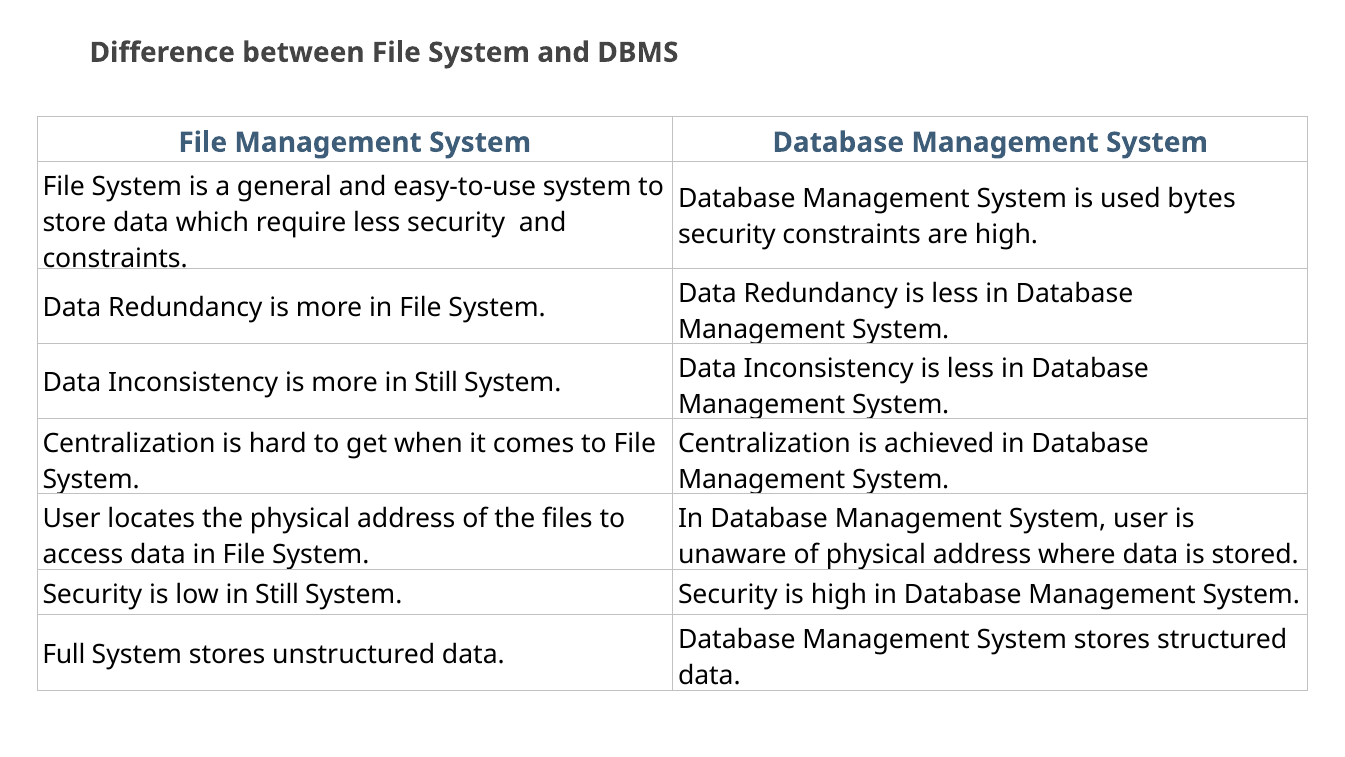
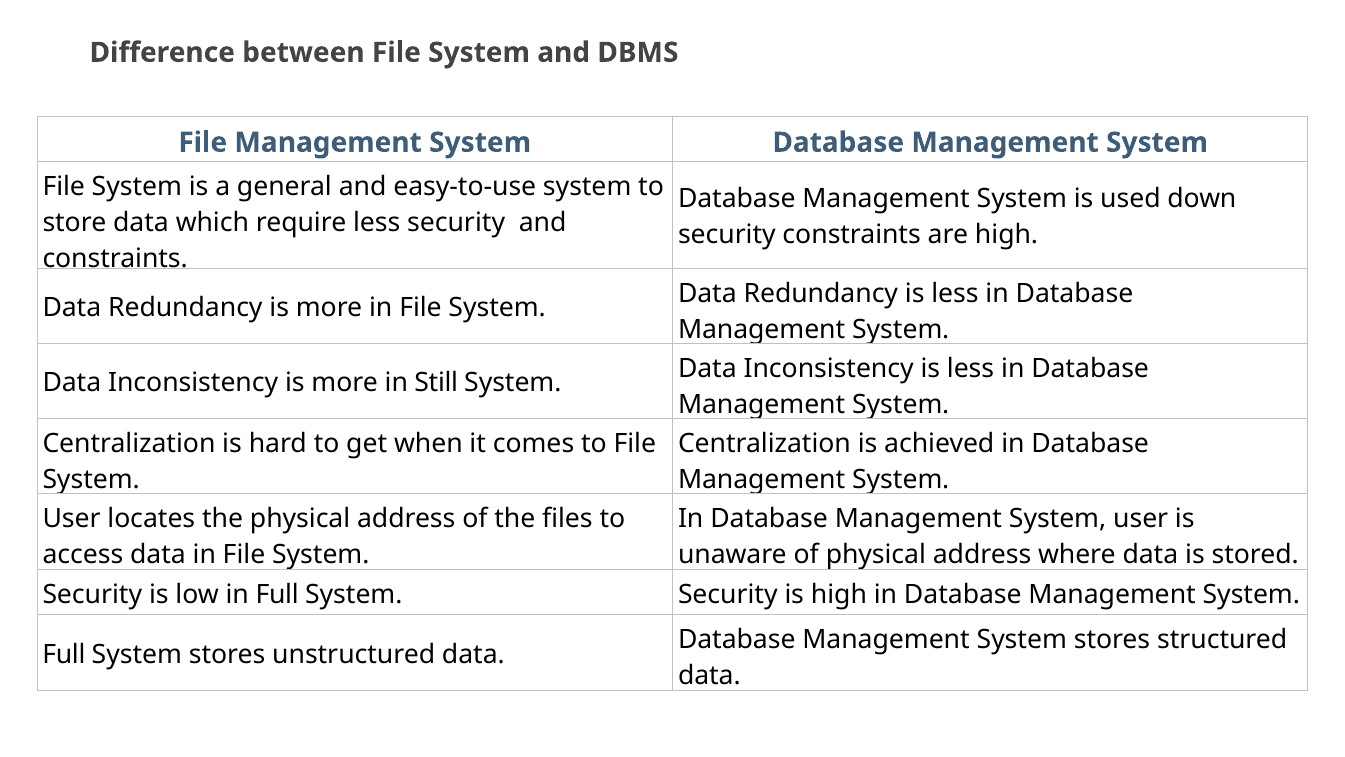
bytes: bytes -> down
low in Still: Still -> Full
